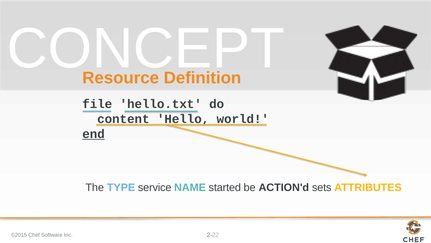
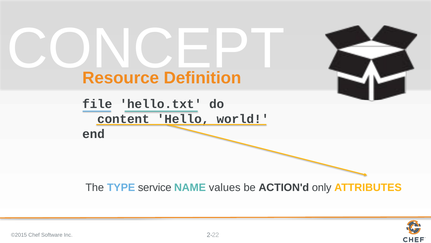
end underline: present -> none
started: started -> values
sets: sets -> only
